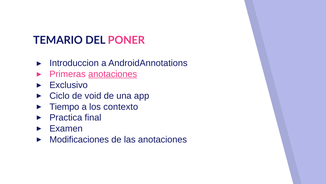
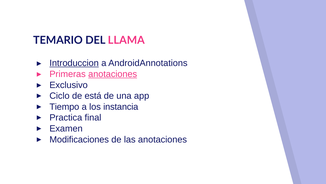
PONER: PONER -> LLAMA
Introduccion underline: none -> present
void: void -> está
contexto: contexto -> instancia
